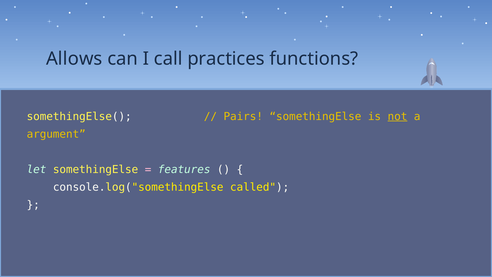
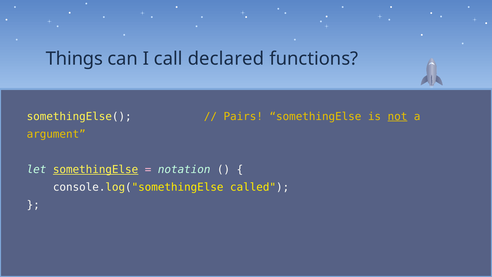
Allows: Allows -> Things
practices: practices -> declared
somethingElse at (96, 169) underline: none -> present
features: features -> notation
